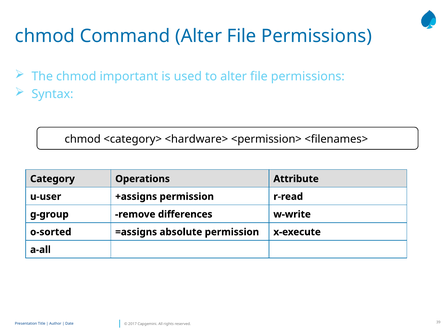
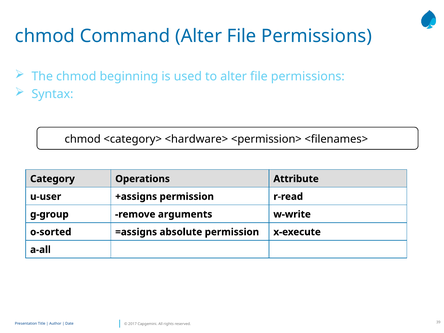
important: important -> beginning
differences: differences -> arguments
